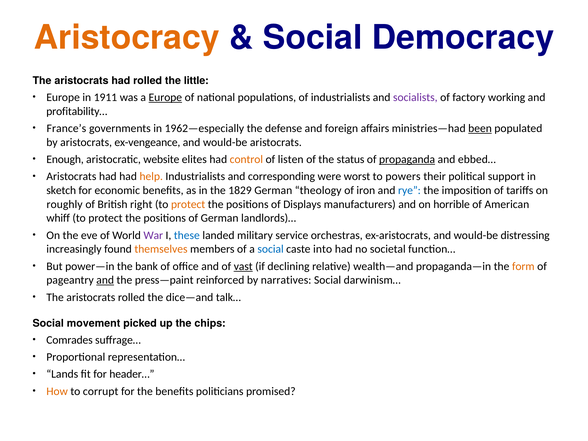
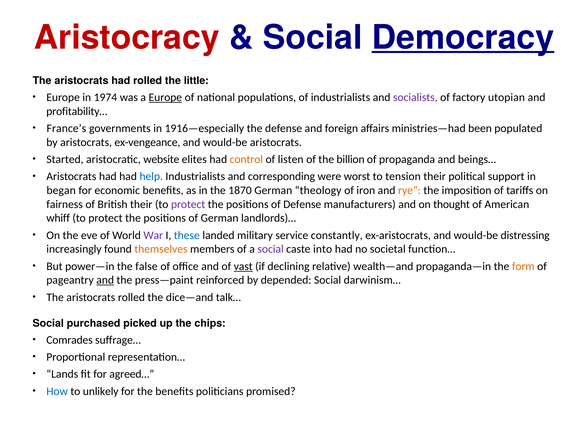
Aristocracy colour: orange -> red
Democracy underline: none -> present
1911: 1911 -> 1974
working: working -> utopian
1962—especially: 1962—especially -> 1916—especially
been underline: present -> none
Enough: Enough -> Started
status: status -> billion
propaganda underline: present -> none
ebbed…: ebbed… -> beings…
help colour: orange -> blue
powers: powers -> tension
sketch: sketch -> began
1829: 1829 -> 1870
rye colour: blue -> orange
roughly: roughly -> fairness
British right: right -> their
protect at (188, 204) colour: orange -> purple
of Displays: Displays -> Defense
horrible: horrible -> thought
orchestras: orchestras -> constantly
social at (271, 249) colour: blue -> purple
bank: bank -> false
narratives: narratives -> depended
movement: movement -> purchased
header…: header… -> agreed…
How colour: orange -> blue
corrupt: corrupt -> unlikely
